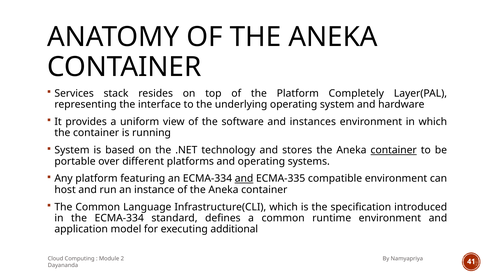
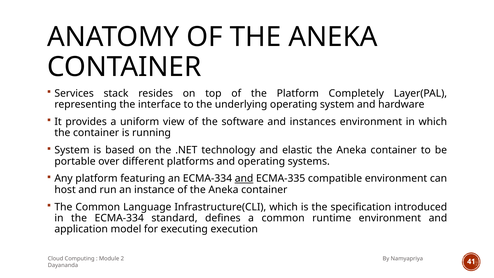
stores: stores -> elastic
container at (394, 150) underline: present -> none
additional: additional -> execution
